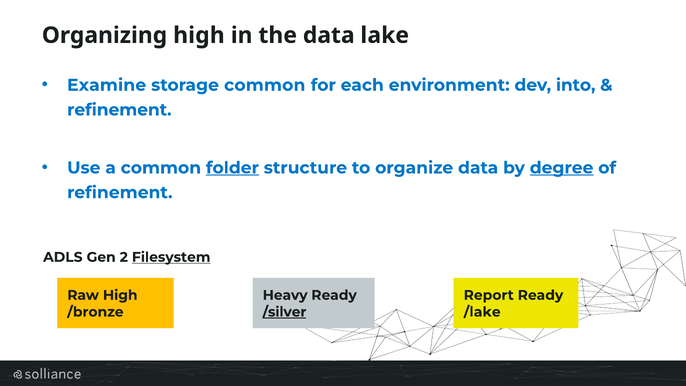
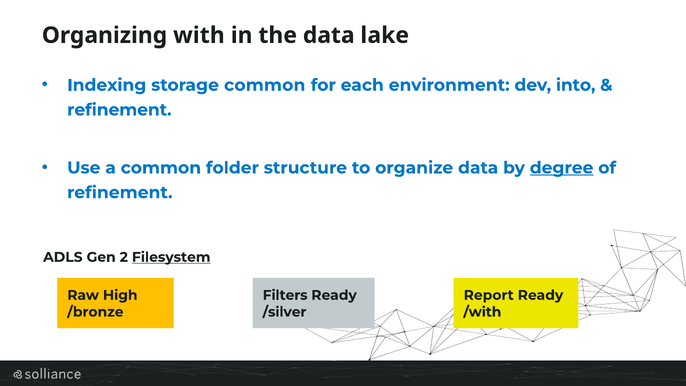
Organizing high: high -> with
Examine: Examine -> Indexing
folder underline: present -> none
Heavy: Heavy -> Filters
/silver underline: present -> none
/lake: /lake -> /with
